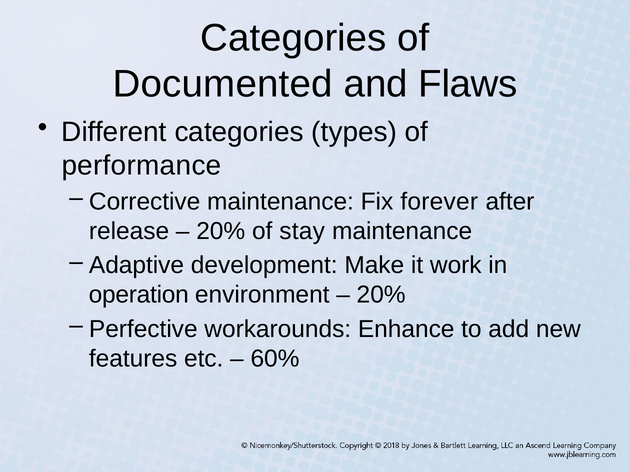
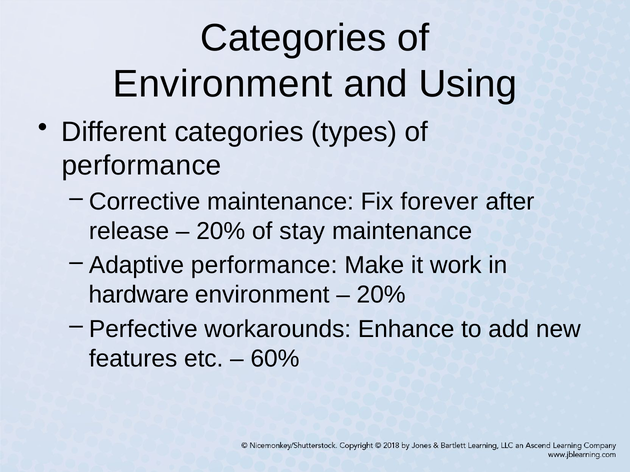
Documented at (223, 84): Documented -> Environment
Flaws: Flaws -> Using
Adaptive development: development -> performance
operation: operation -> hardware
